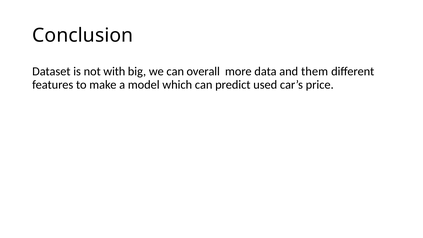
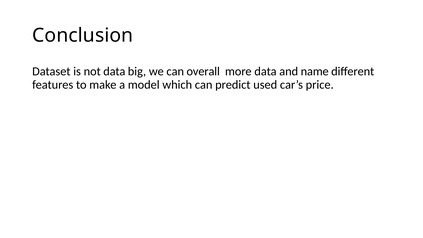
not with: with -> data
them: them -> name
